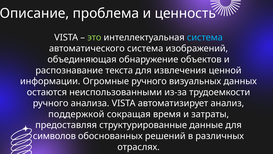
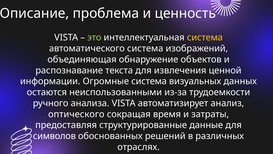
система at (205, 37) colour: light blue -> yellow
Огромные ручного: ручного -> система
поддержкой: поддержкой -> оптического
